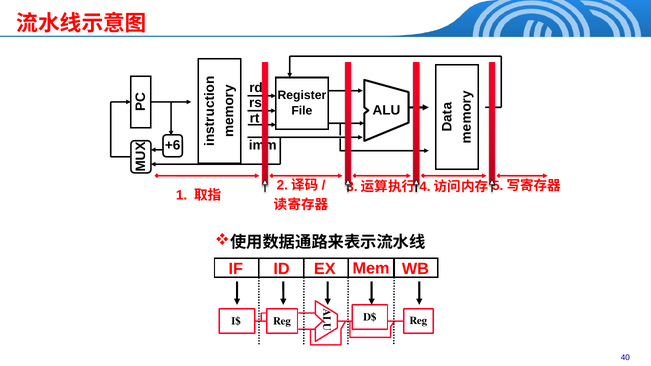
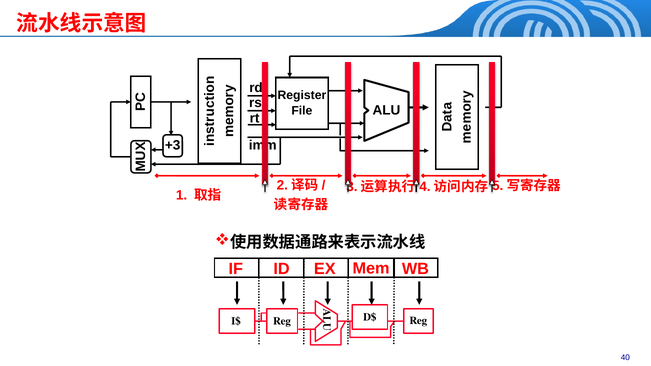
+6: +6 -> +3
